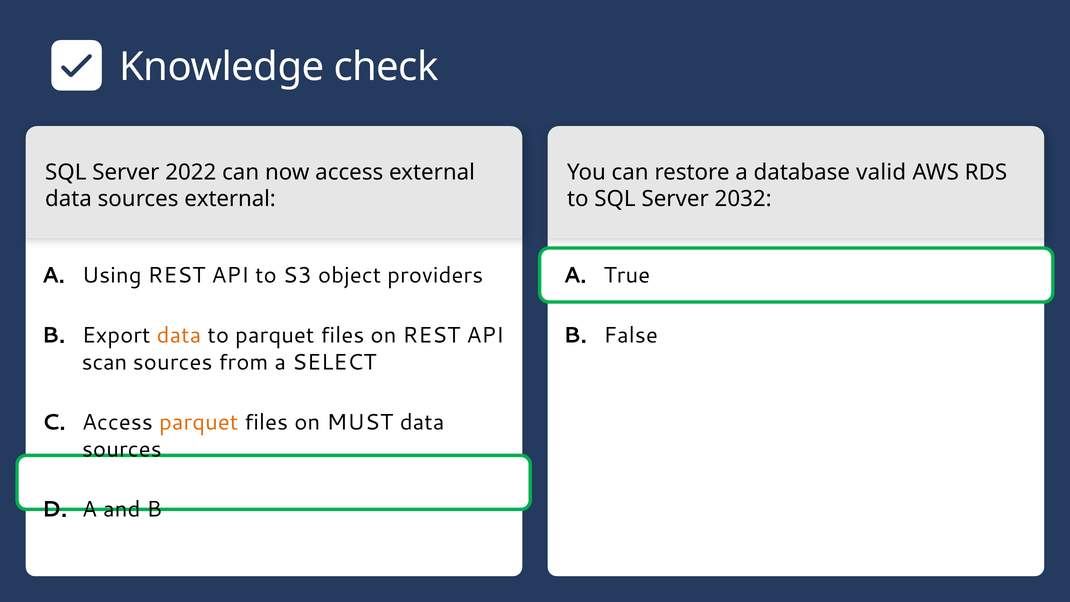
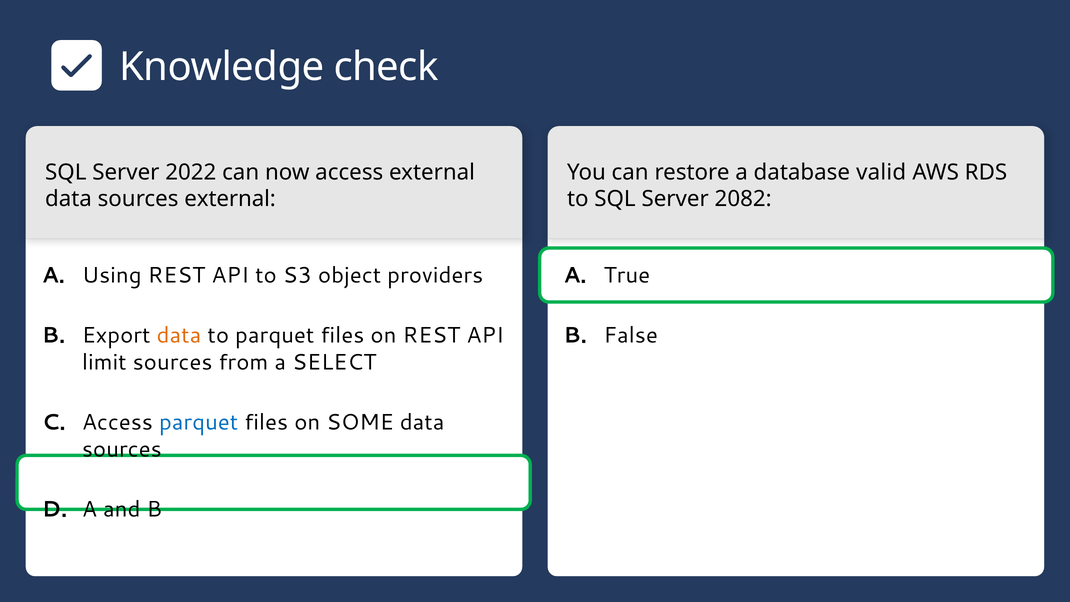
2032: 2032 -> 2082
scan: scan -> limit
parquet at (199, 422) colour: orange -> blue
MUST: MUST -> SOME
